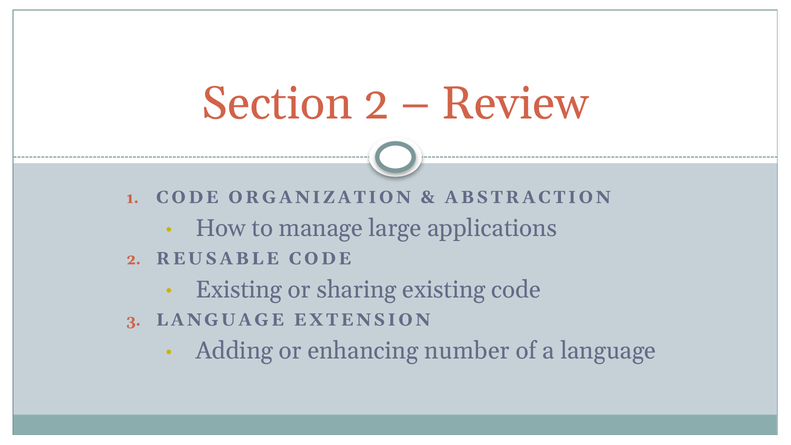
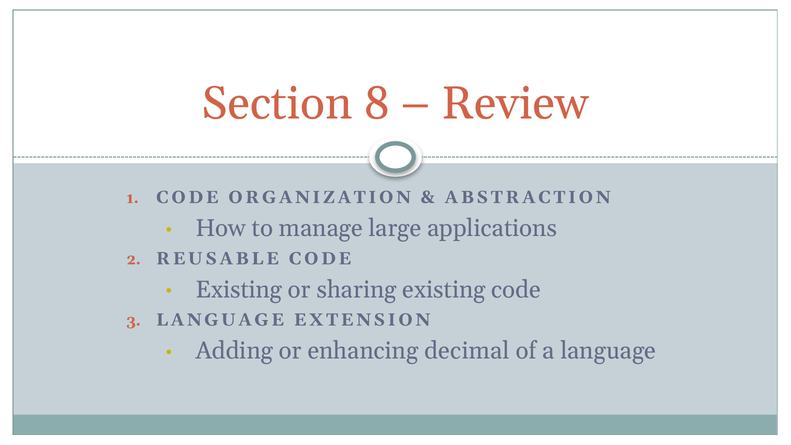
Section 2: 2 -> 8
number: number -> decimal
